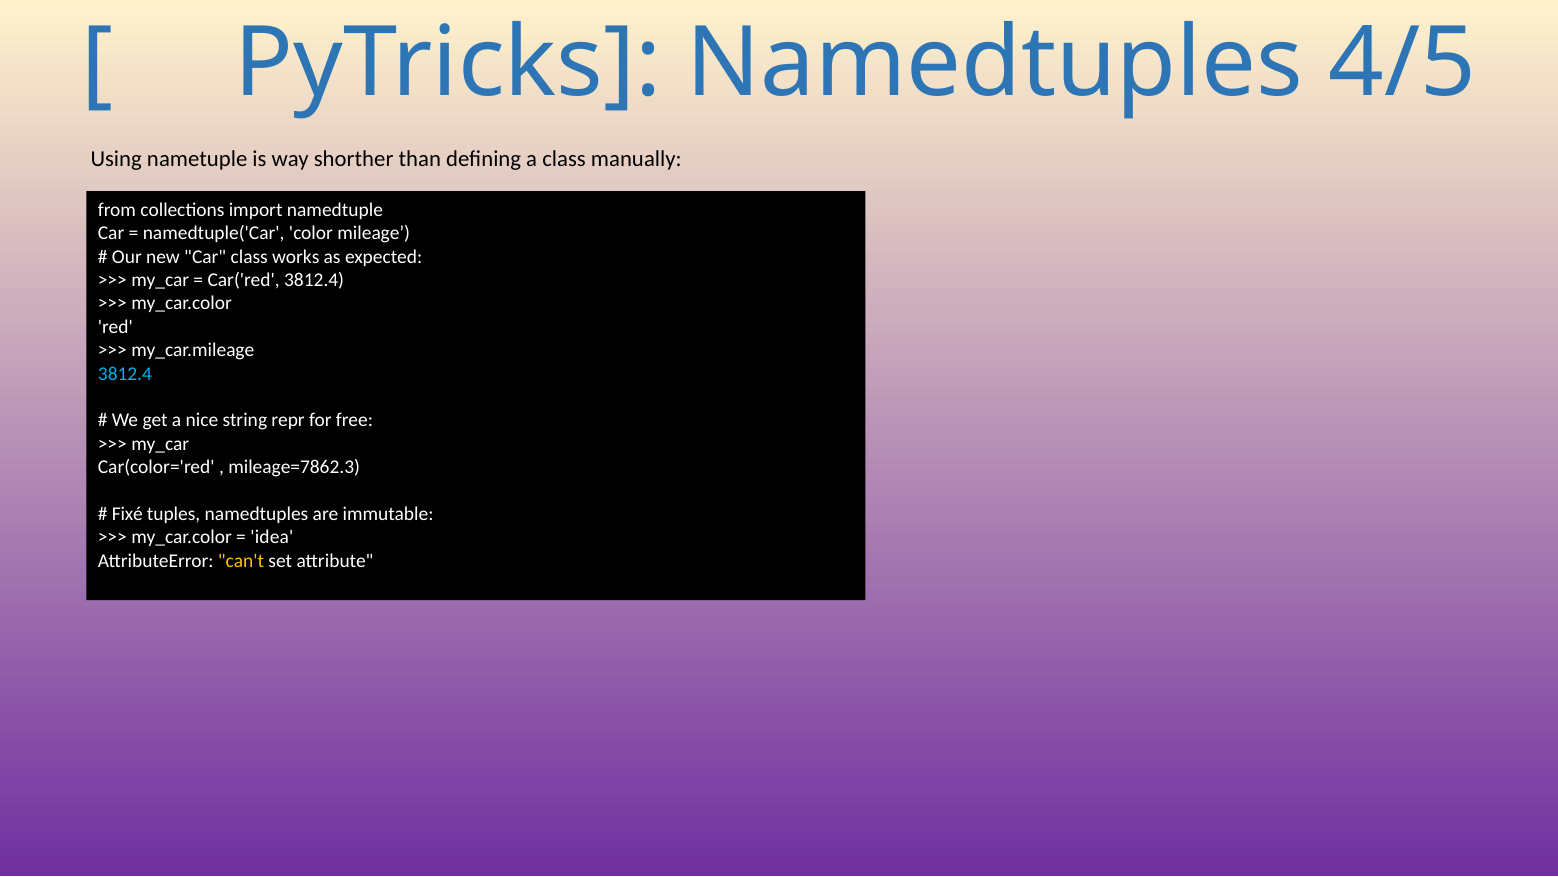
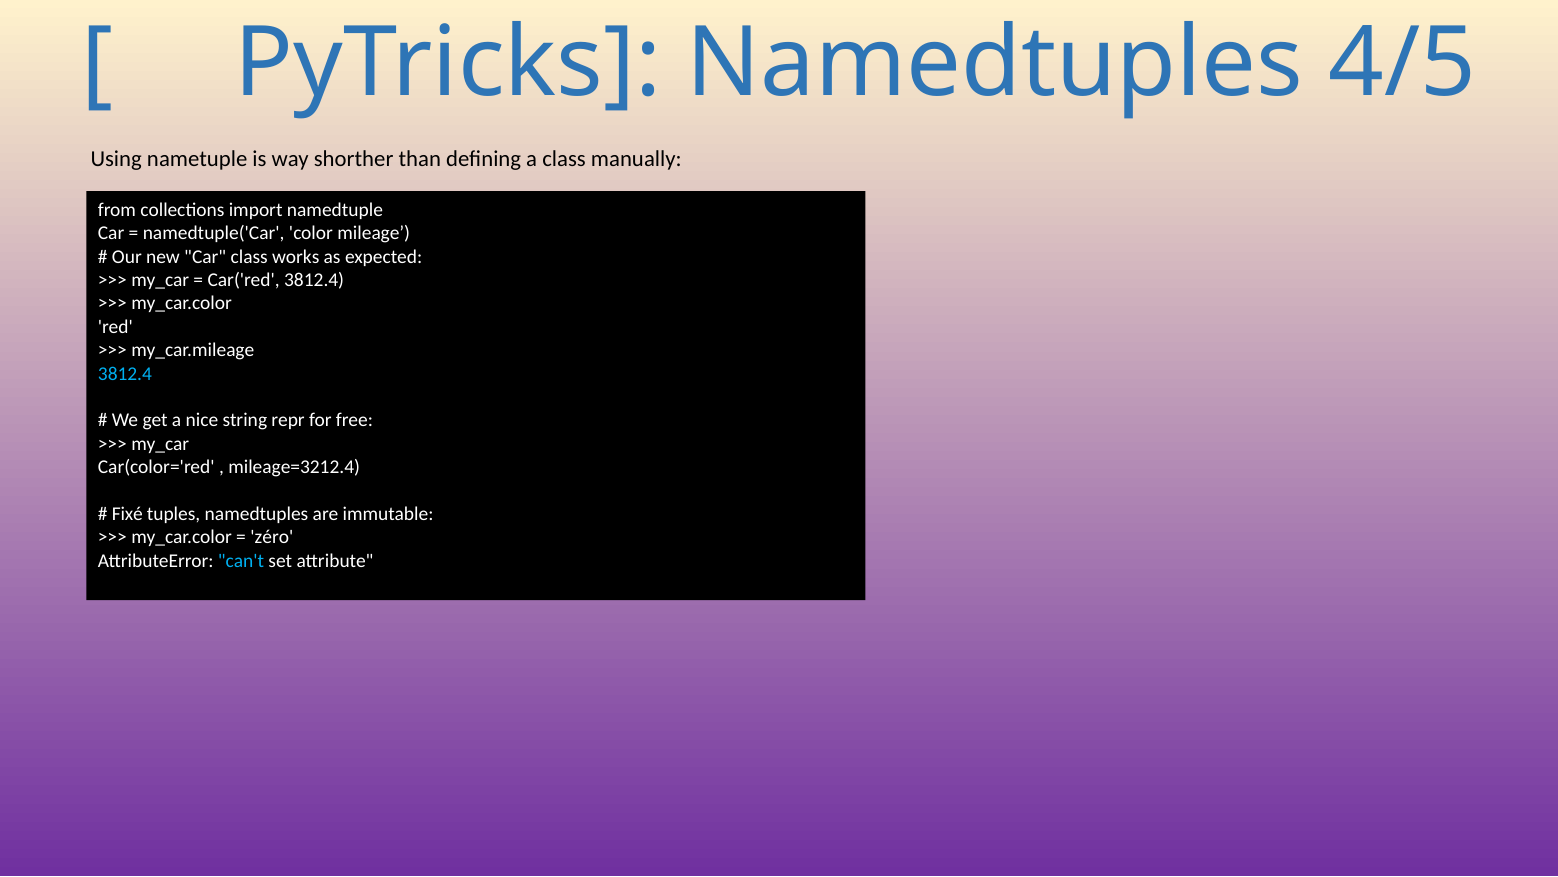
mileage=7862.3: mileage=7862.3 -> mileage=3212.4
idea: idea -> zéro
can't colour: yellow -> light blue
